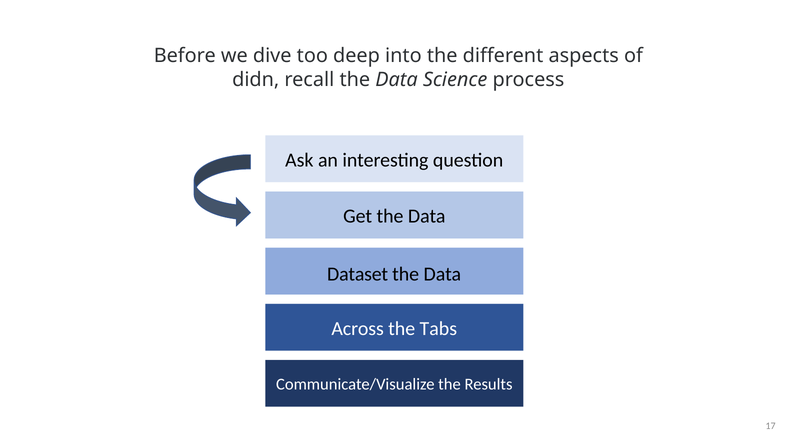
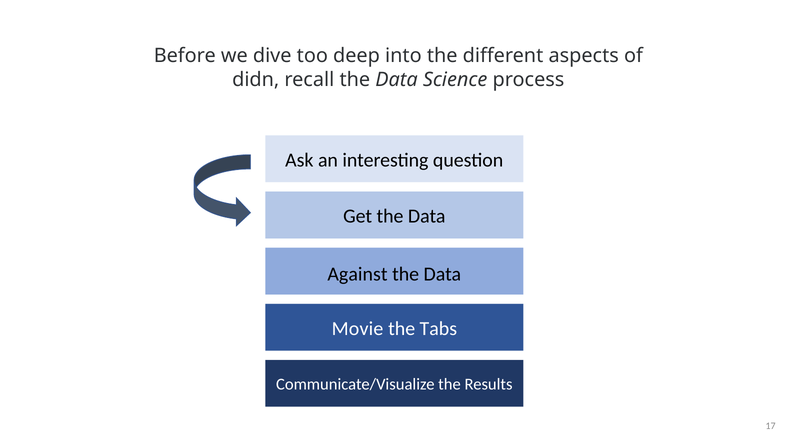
Dataset: Dataset -> Against
Across: Across -> Movie
